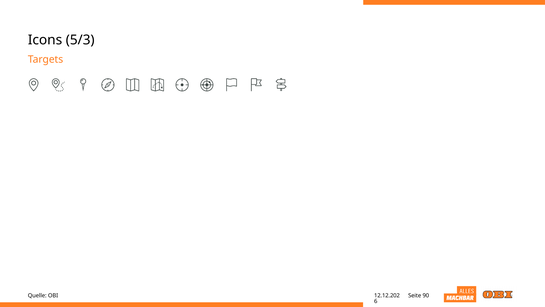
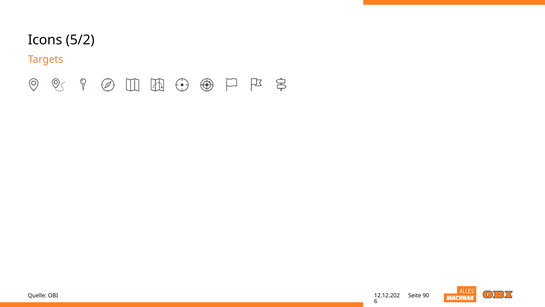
5/3: 5/3 -> 5/2
